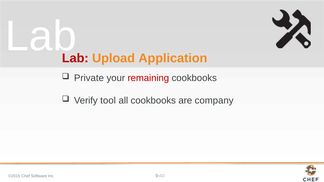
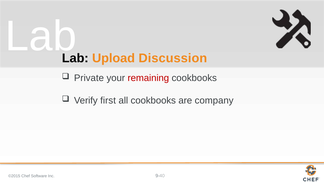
Lab at (75, 58) colour: red -> black
Application: Application -> Discussion
tool: tool -> first
